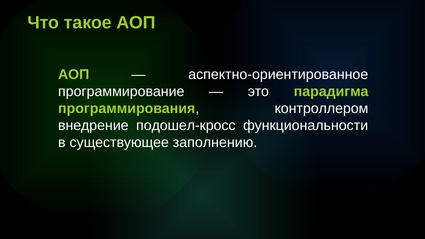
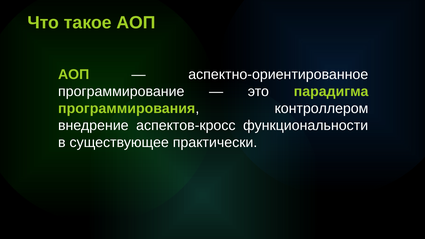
подошел-кросс: подошел-кросс -> аспектов-кросс
заполнению: заполнению -> практически
